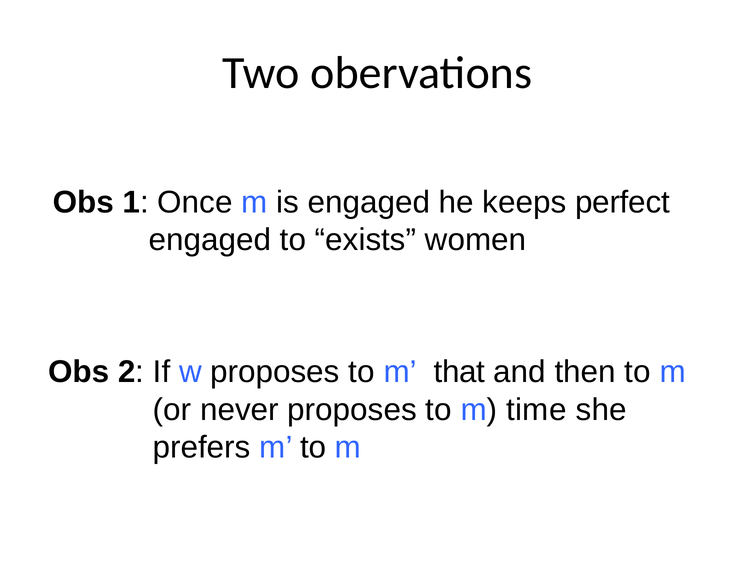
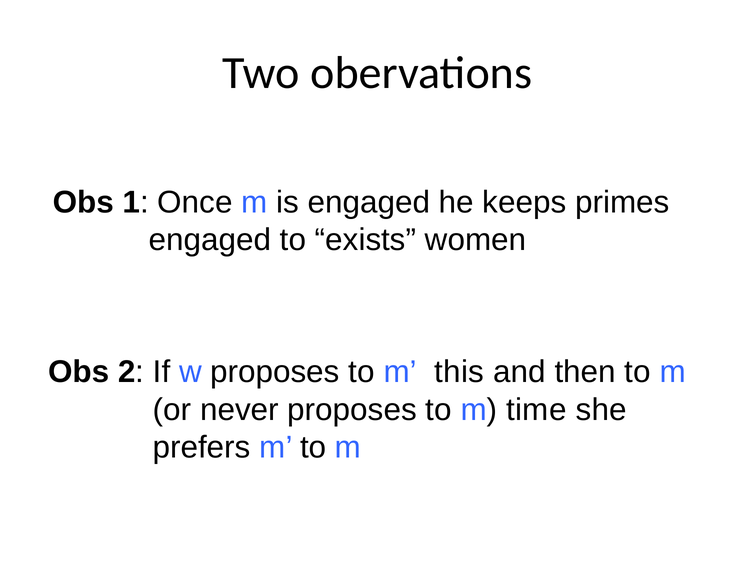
perfect: perfect -> primes
that: that -> this
